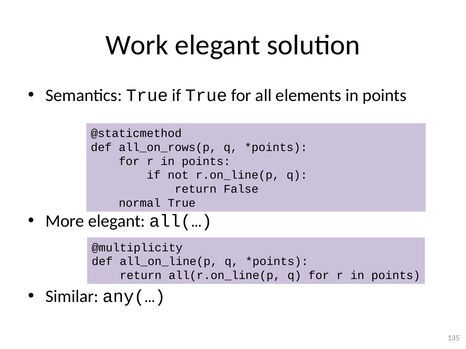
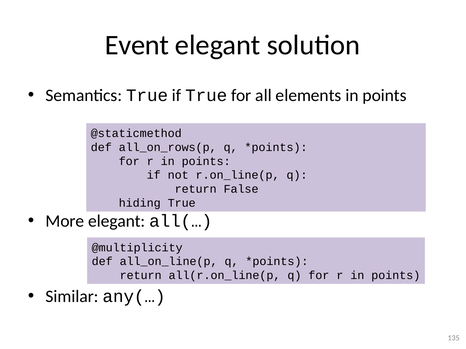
Work: Work -> Event
normal: normal -> hiding
